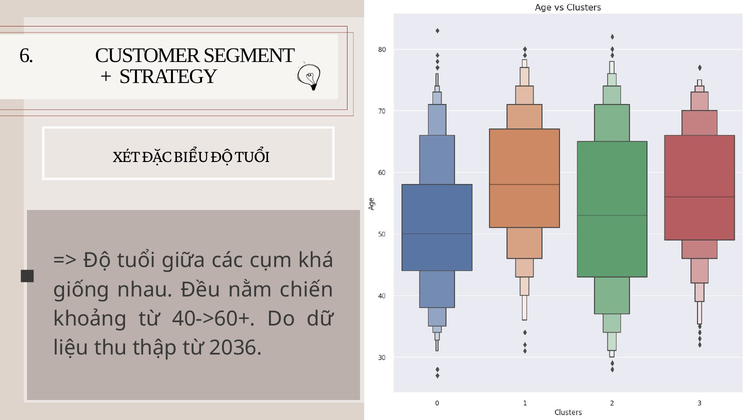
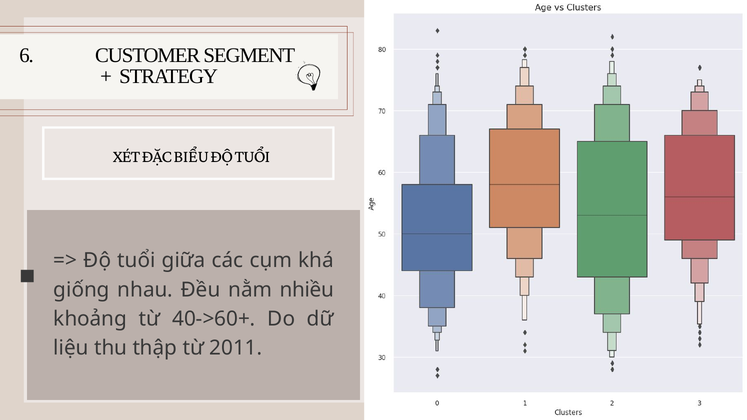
chiến: chiến -> nhiều
2036: 2036 -> 2011
